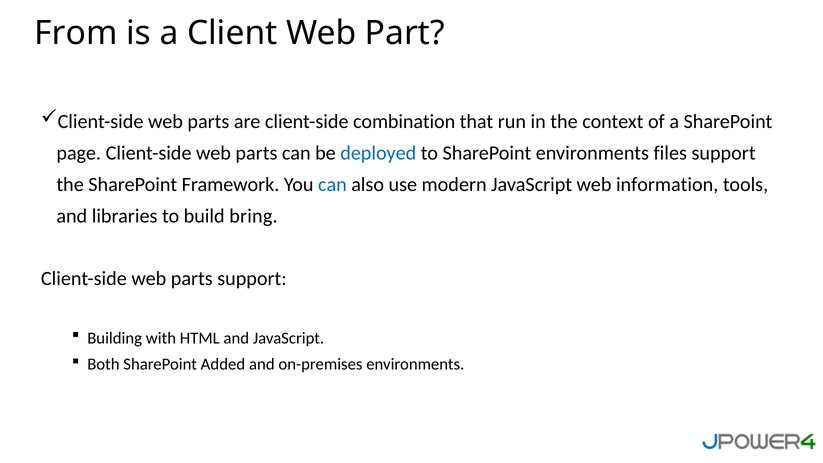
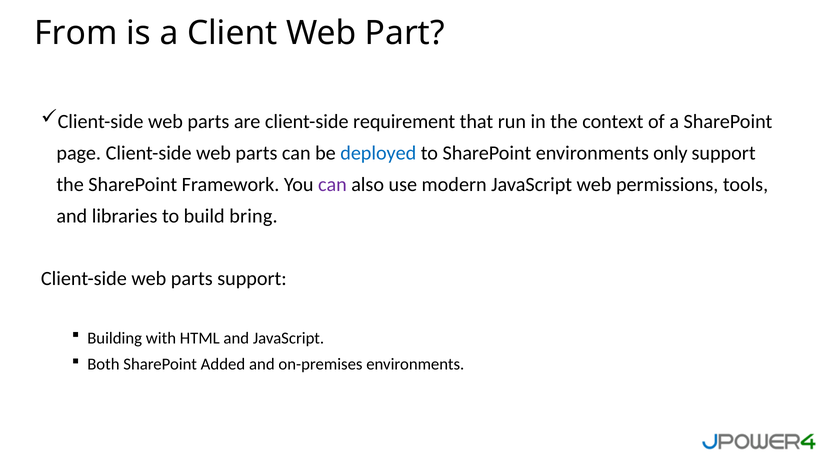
combination: combination -> requirement
files: files -> only
can at (332, 184) colour: blue -> purple
information: information -> permissions
